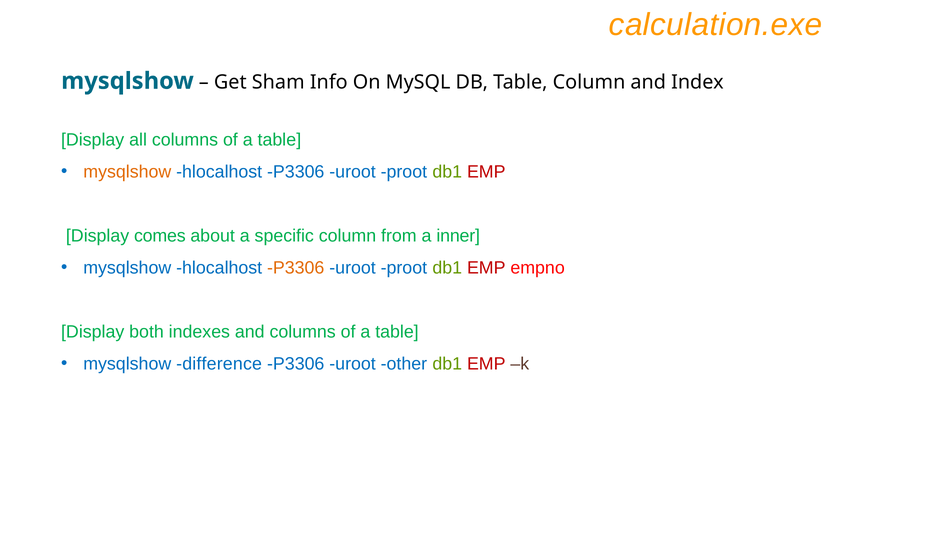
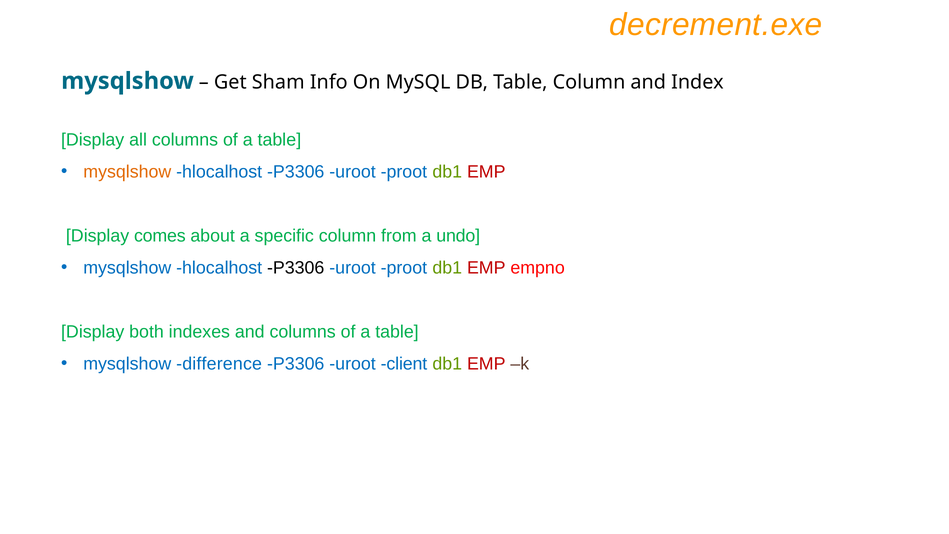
calculation.exe: calculation.exe -> decrement.exe
inner: inner -> undo
P3306 at (296, 268) colour: orange -> black
other: other -> client
